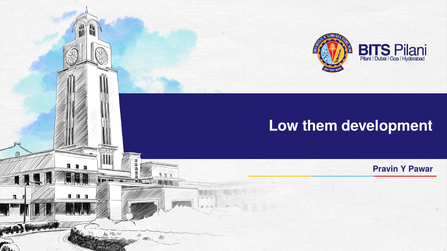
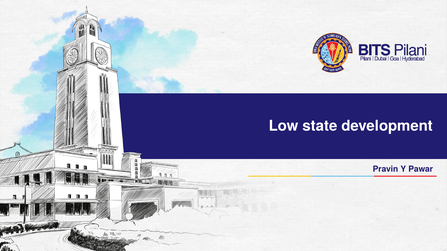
them: them -> state
